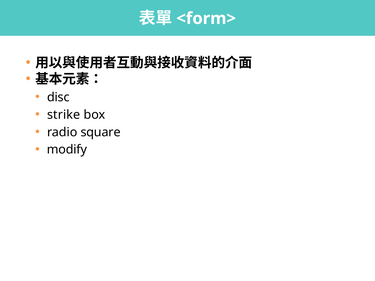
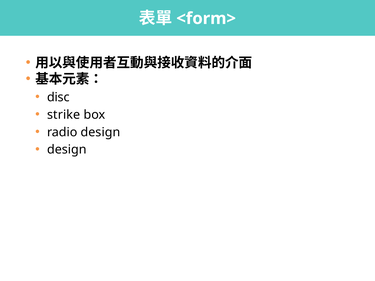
radio square: square -> design
modify at (67, 150): modify -> design
